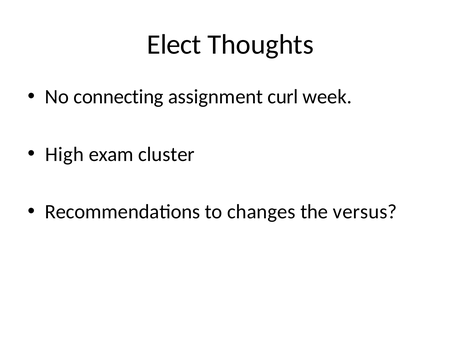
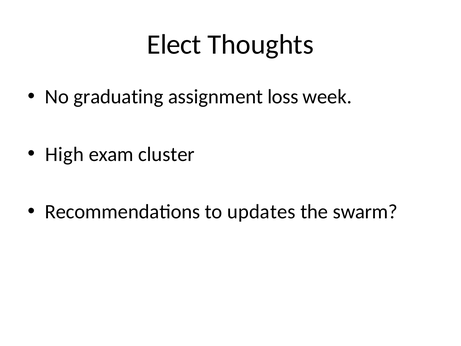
connecting: connecting -> graduating
curl: curl -> loss
changes: changes -> updates
versus: versus -> swarm
